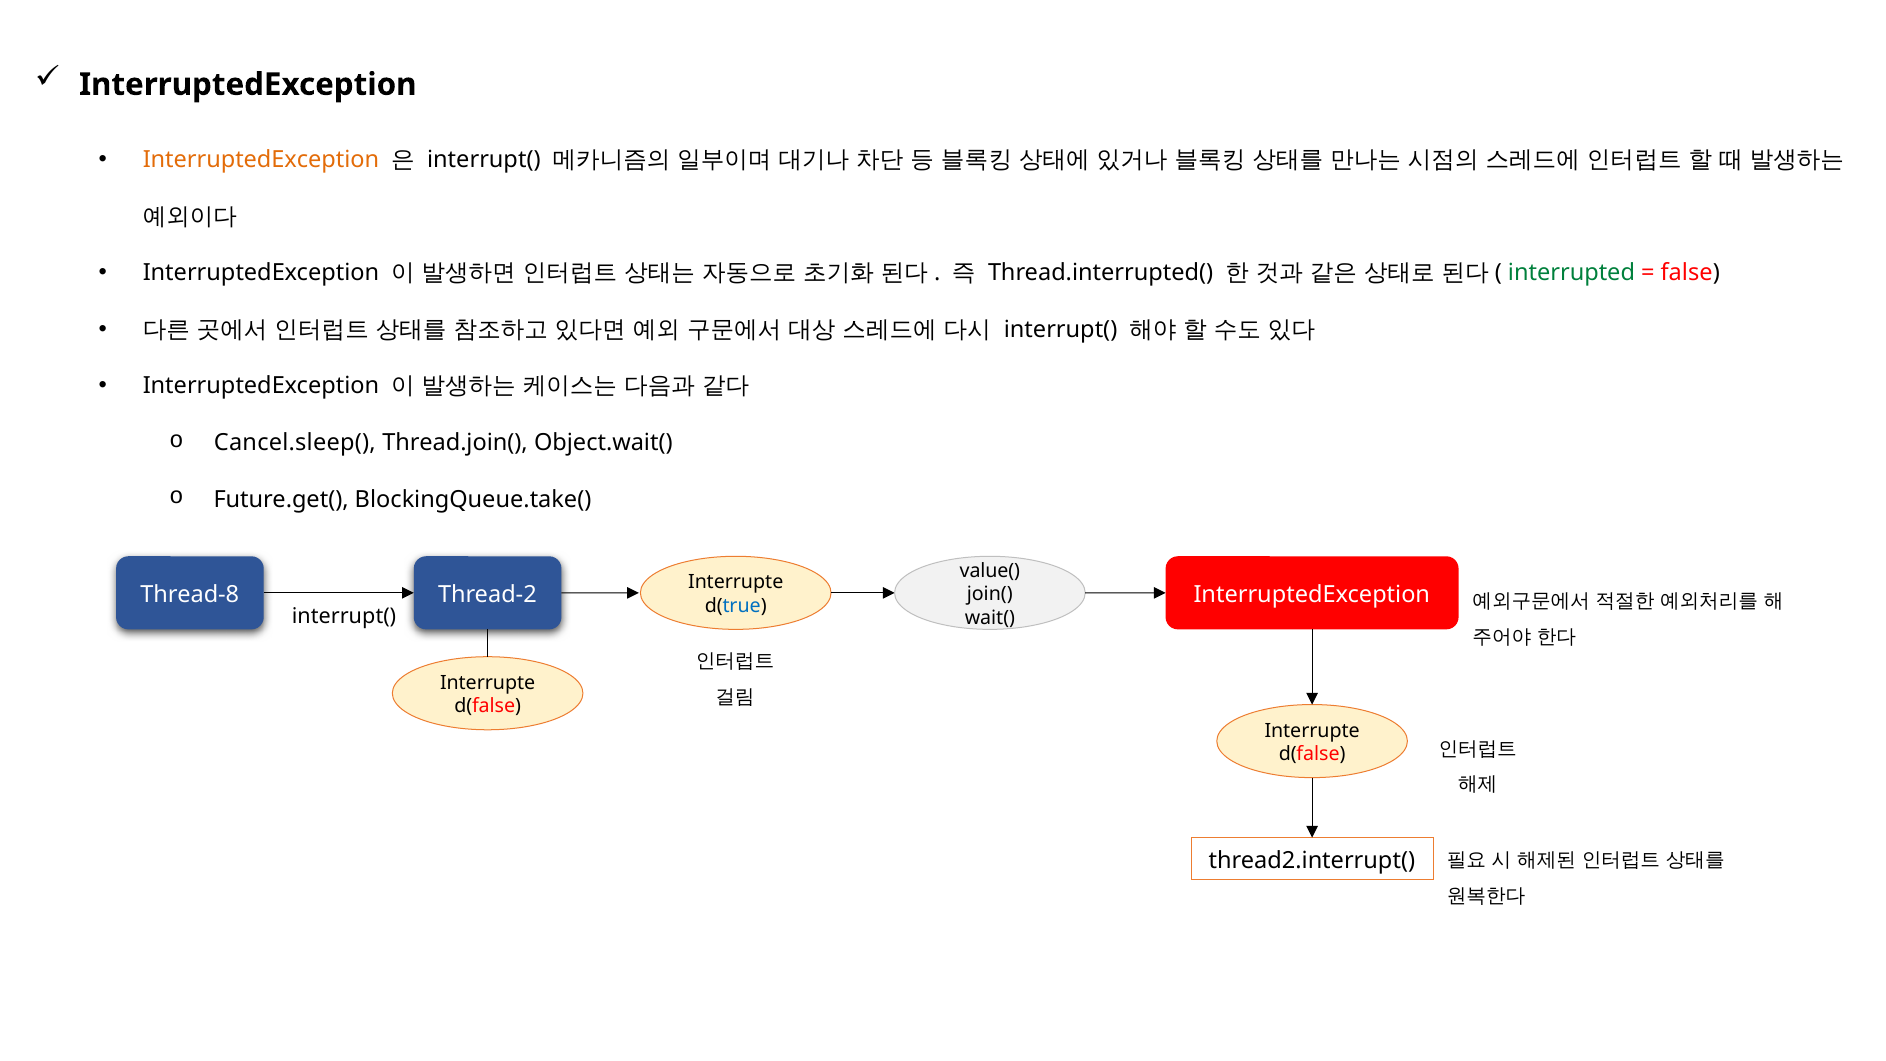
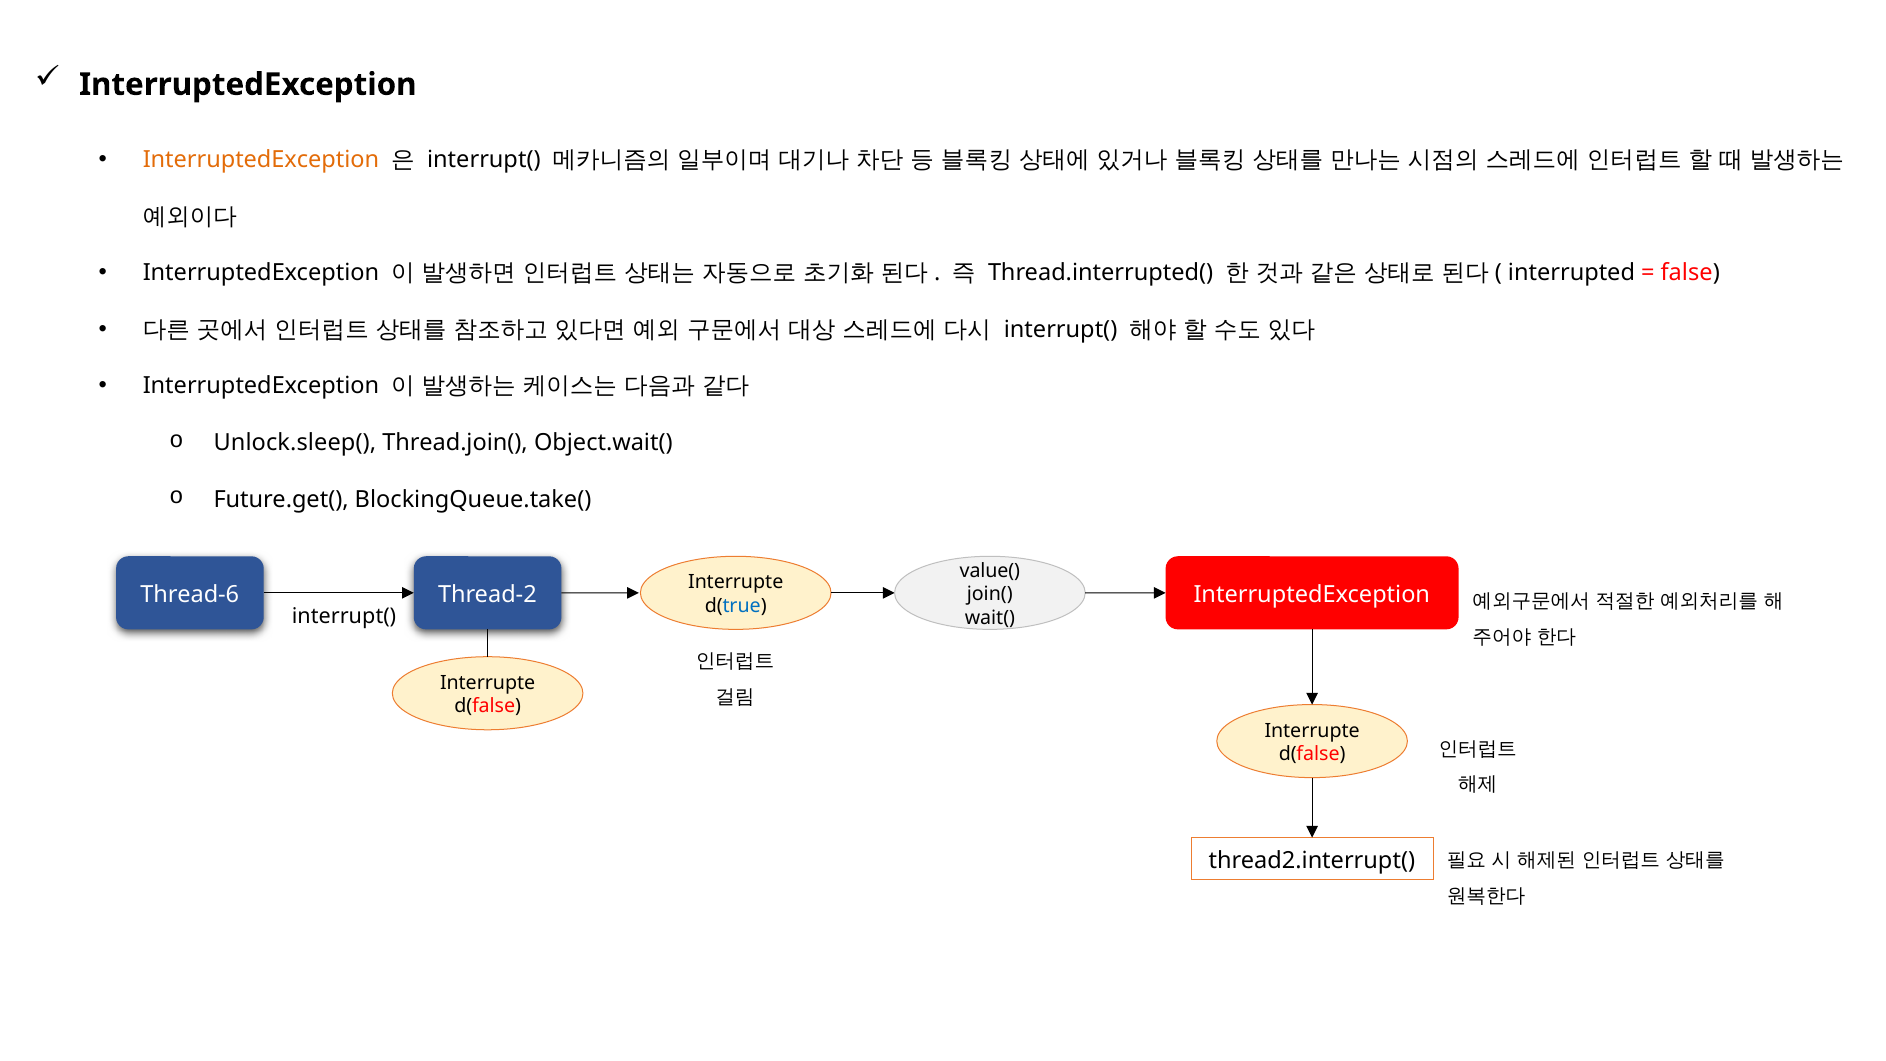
interrupted colour: green -> black
Cancel.sleep(: Cancel.sleep( -> Unlock.sleep(
Thread-8: Thread-8 -> Thread-6
